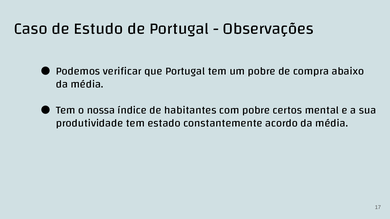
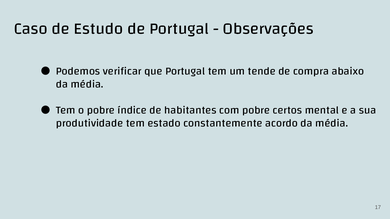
um pobre: pobre -> tende
o nossa: nossa -> pobre
